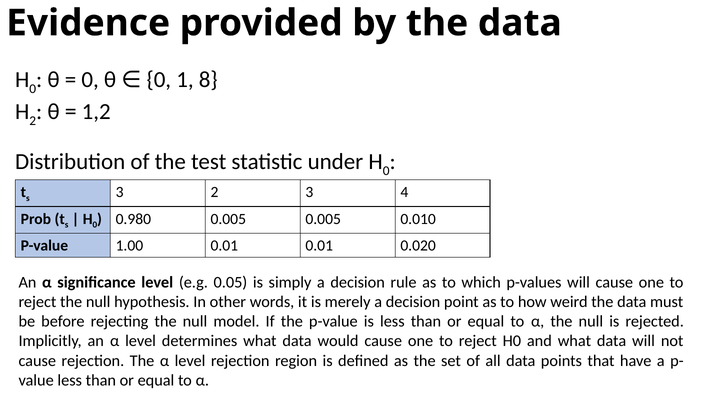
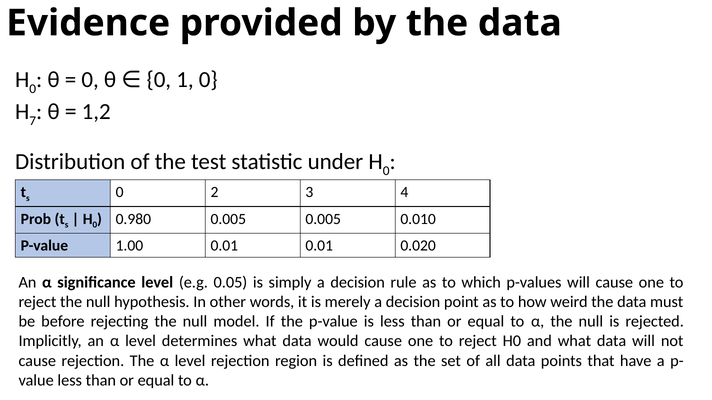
1 8: 8 -> 0
2 at (33, 121): 2 -> 7
3 at (120, 193): 3 -> 0
